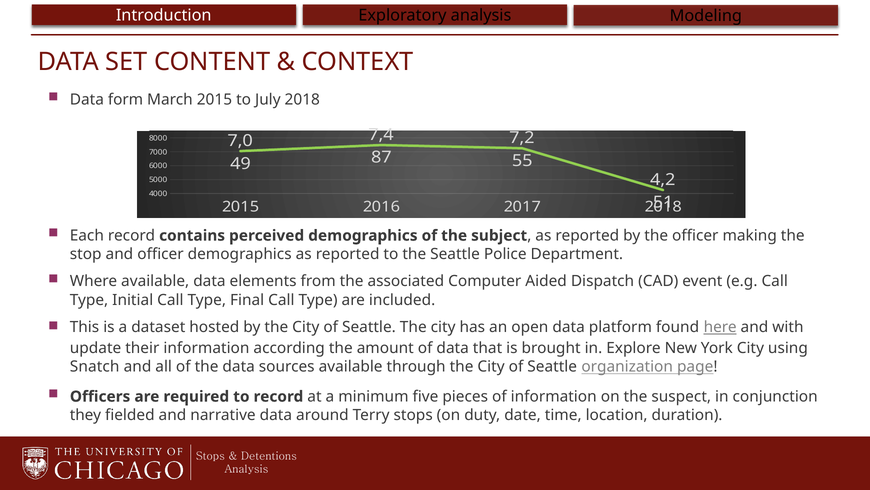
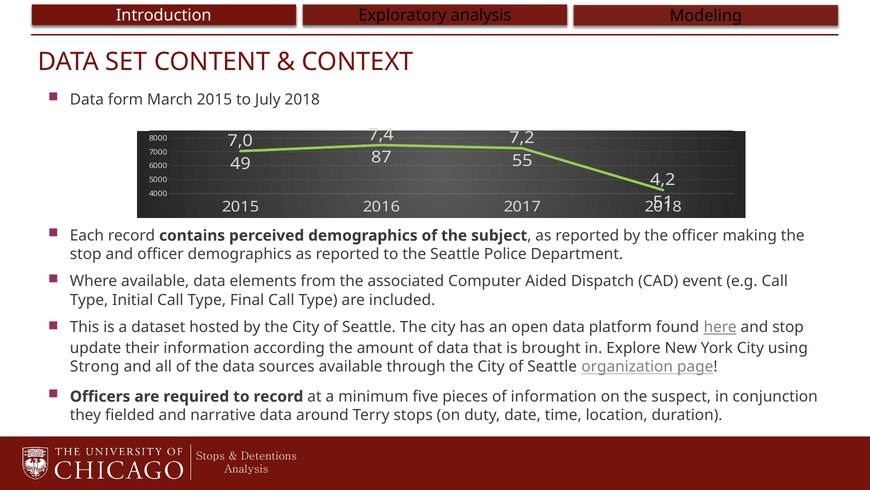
and with: with -> stop
Snatch: Snatch -> Strong
